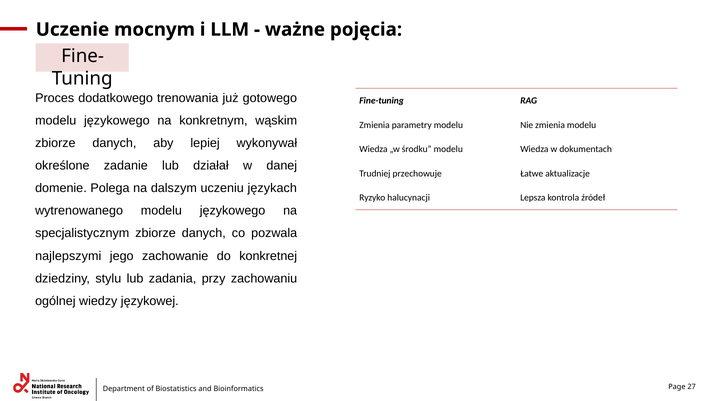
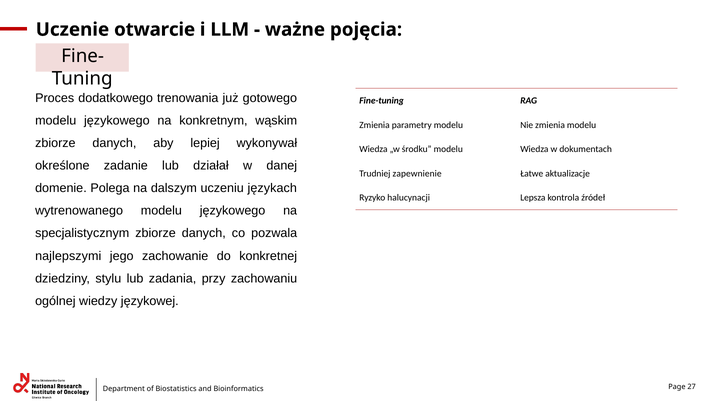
mocnym: mocnym -> otwarcie
przechowuje: przechowuje -> zapewnienie
